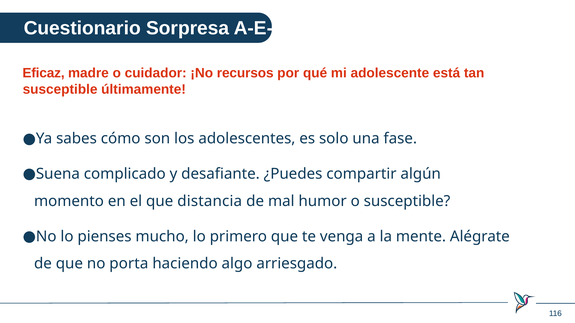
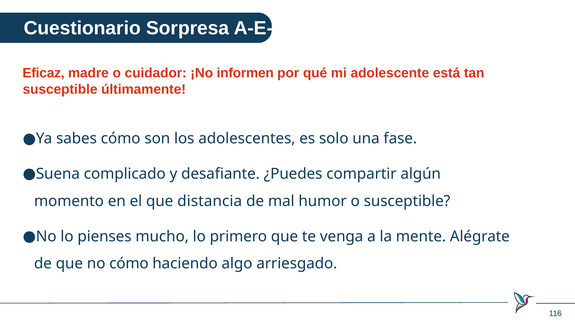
recursos: recursos -> informen
no porta: porta -> cómo
